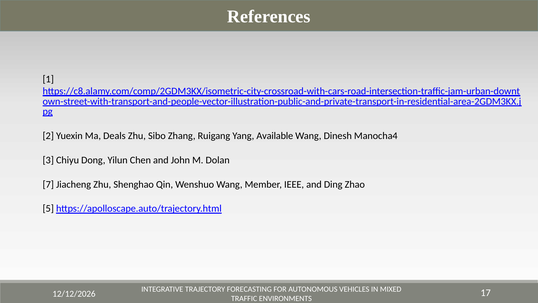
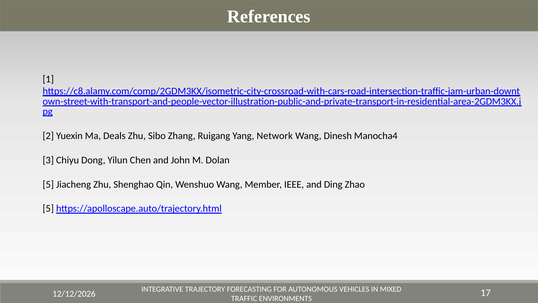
Available: Available -> Network
7 at (48, 184): 7 -> 5
